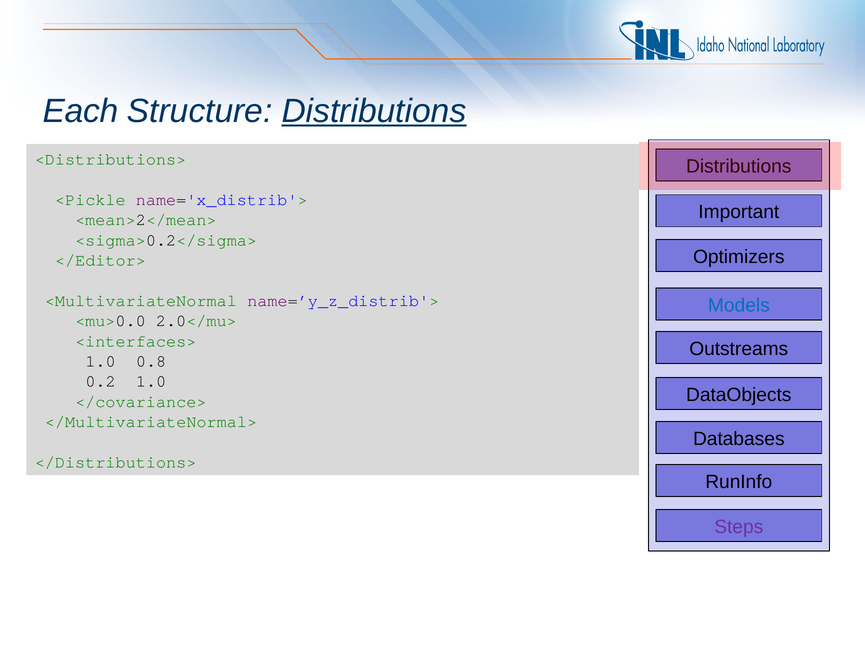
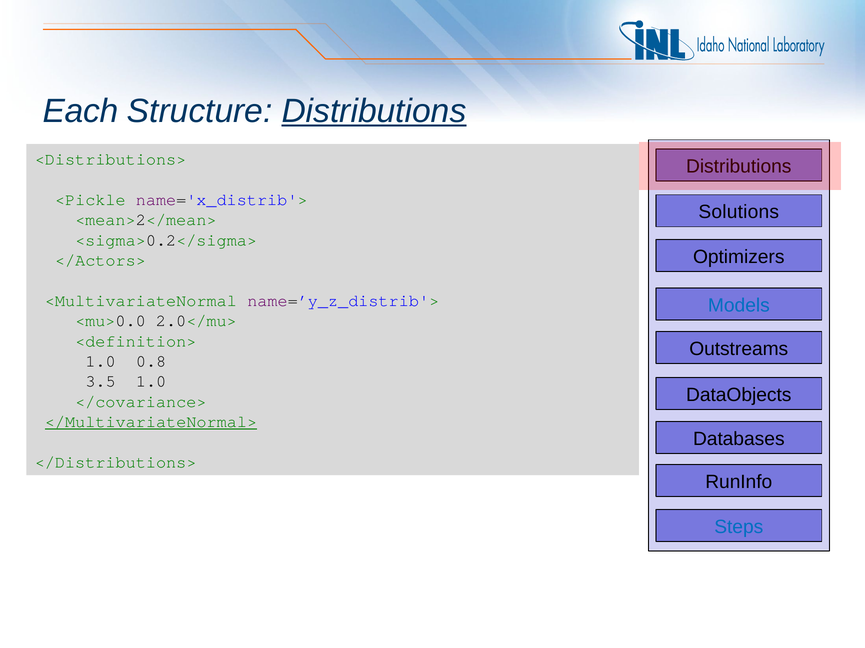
Important: Important -> Solutions
</Editor>: </Editor> -> </Actors>
<interfaces>: <interfaces> -> <definition>
0.2: 0.2 -> 3.5
</MultivariateNormal> underline: none -> present
Steps colour: purple -> blue
